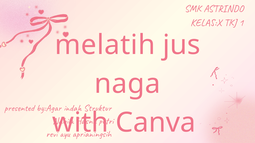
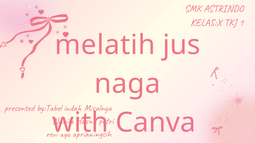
by:Agar: by:Agar -> by:Tabel
Struktur: Struktur -> Misalnya
